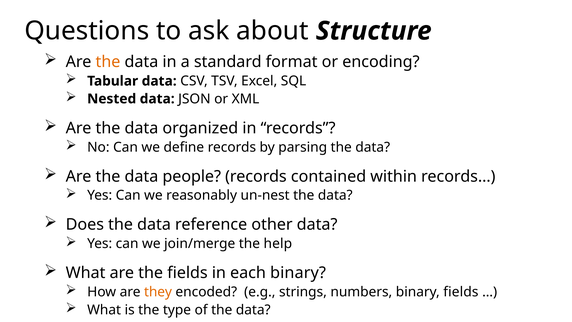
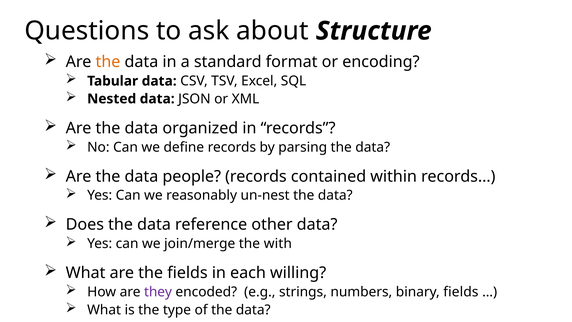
help: help -> with
each binary: binary -> willing
they colour: orange -> purple
